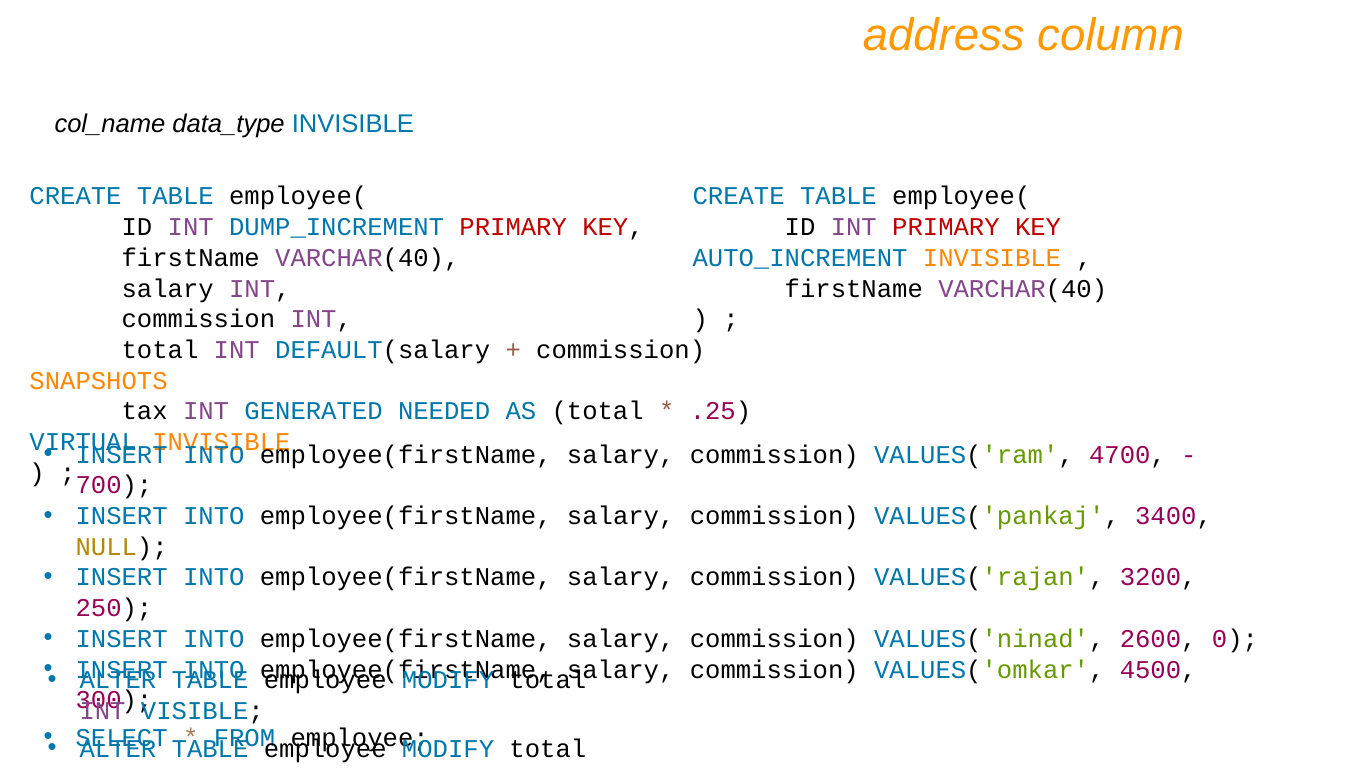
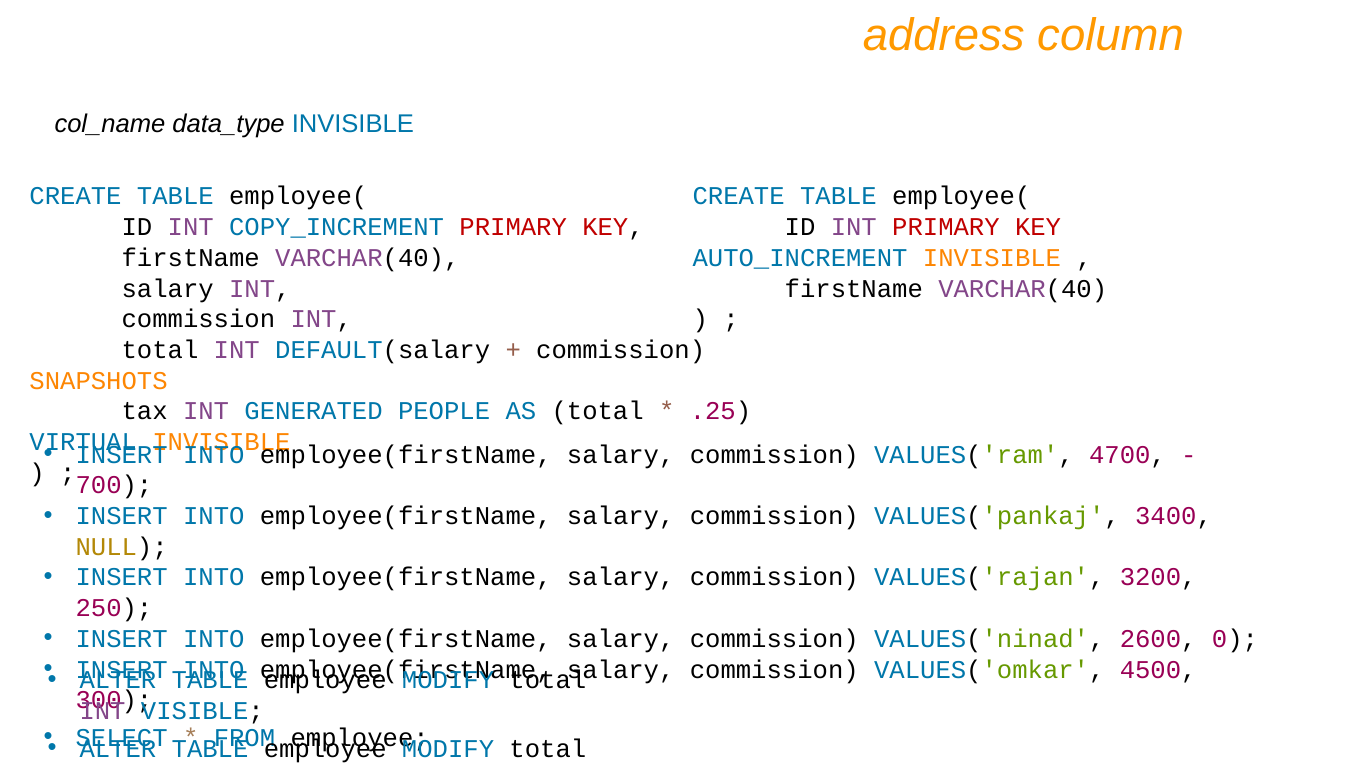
DUMP_INCREMENT: DUMP_INCREMENT -> COPY_INCREMENT
NEEDED: NEEDED -> PEOPLE
